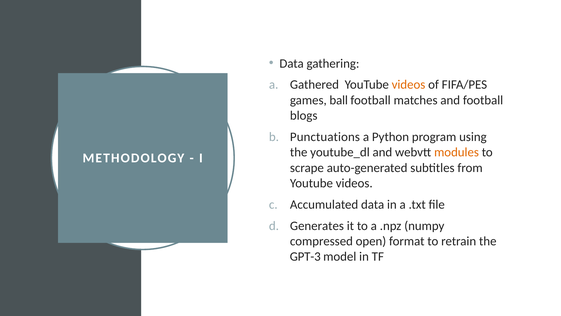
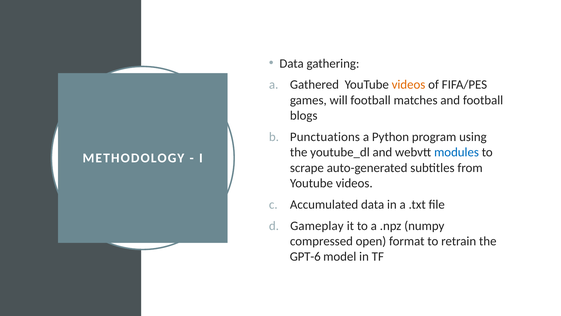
ball: ball -> will
modules colour: orange -> blue
Generates: Generates -> Gameplay
GPT-3: GPT-3 -> GPT-6
